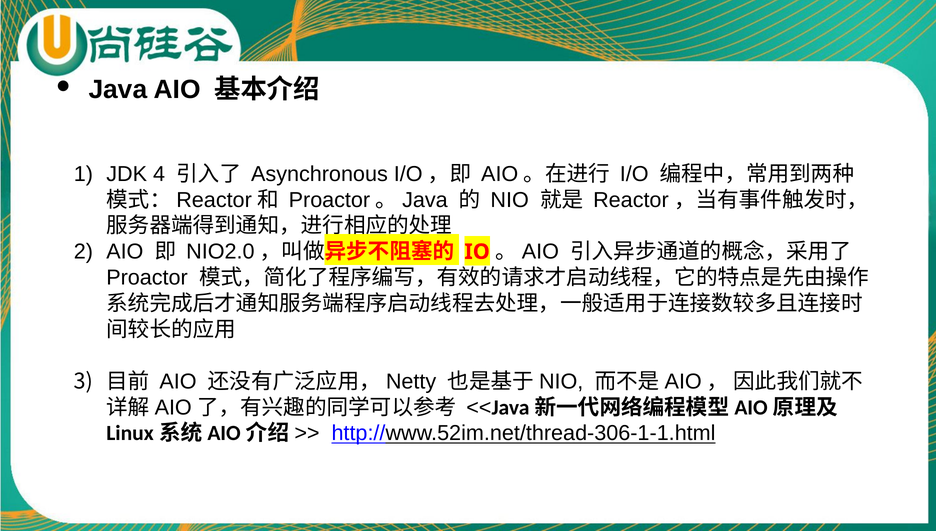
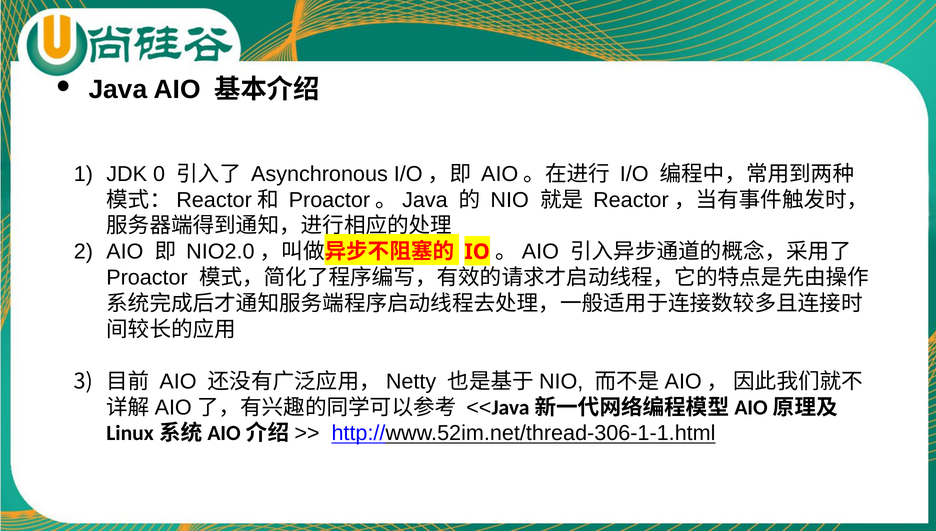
4: 4 -> 0
